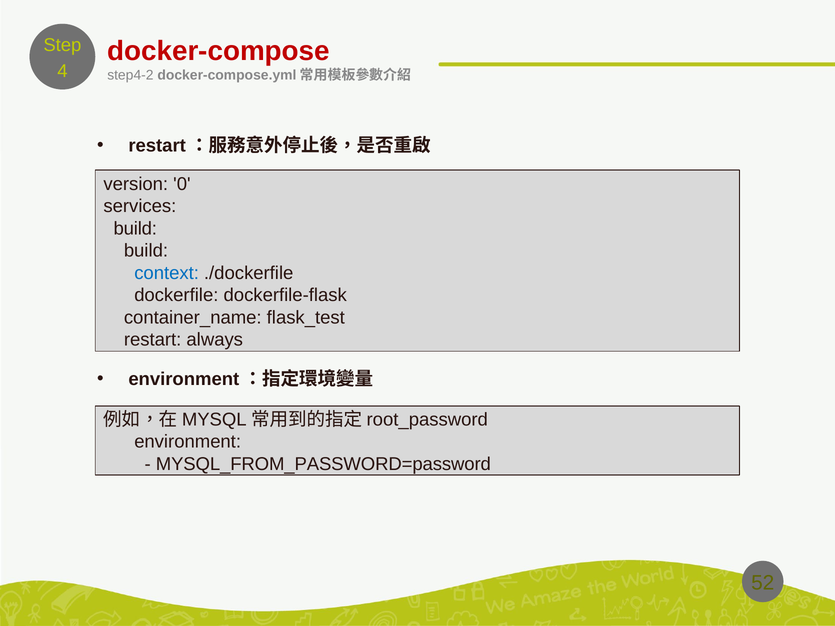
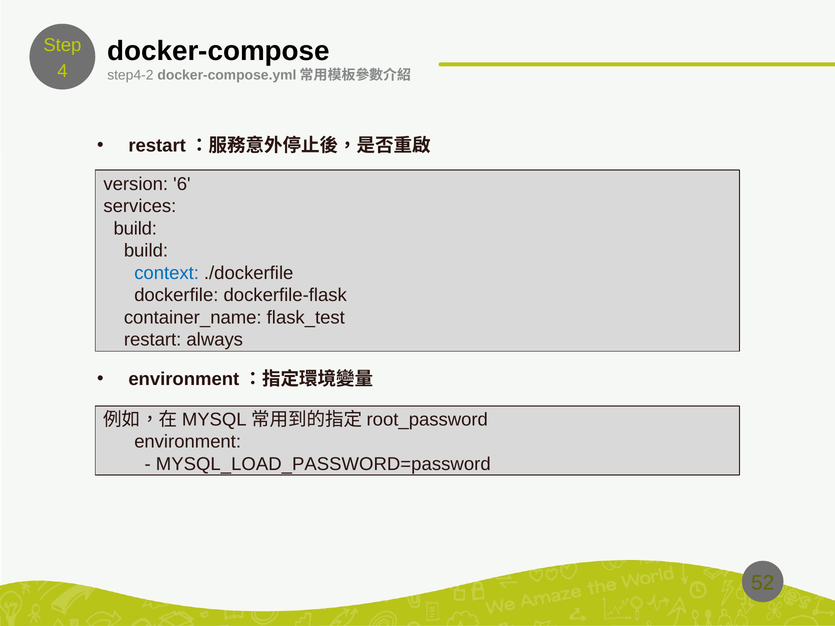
docker-compose colour: red -> black
0: 0 -> 6
MYSQL_FROM_PASSWORD=password: MYSQL_FROM_PASSWORD=password -> MYSQL_LOAD_PASSWORD=password
